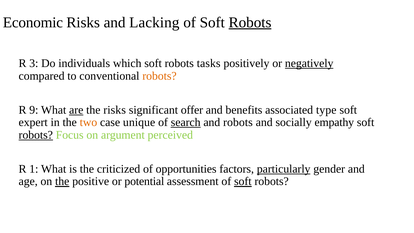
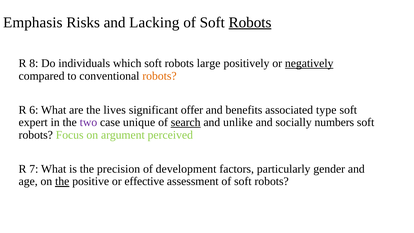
Economic: Economic -> Emphasis
3: 3 -> 8
tasks: tasks -> large
9: 9 -> 6
are underline: present -> none
the risks: risks -> lives
two colour: orange -> purple
and robots: robots -> unlike
empathy: empathy -> numbers
robots at (36, 135) underline: present -> none
1: 1 -> 7
criticized: criticized -> precision
opportunities: opportunities -> development
particularly underline: present -> none
potential: potential -> effective
soft at (243, 181) underline: present -> none
